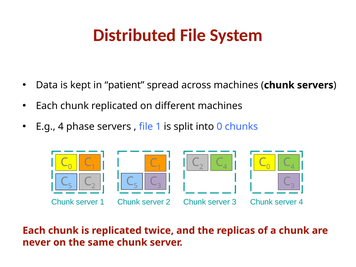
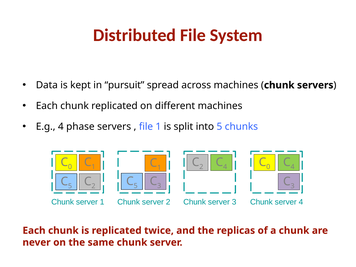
patient: patient -> pursuit
into 0: 0 -> 5
